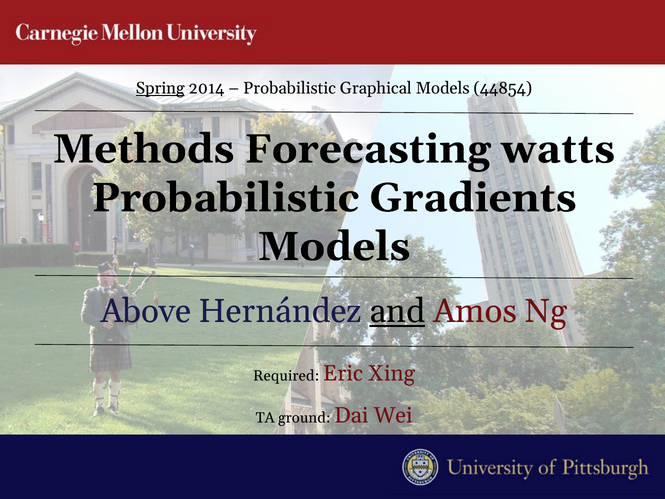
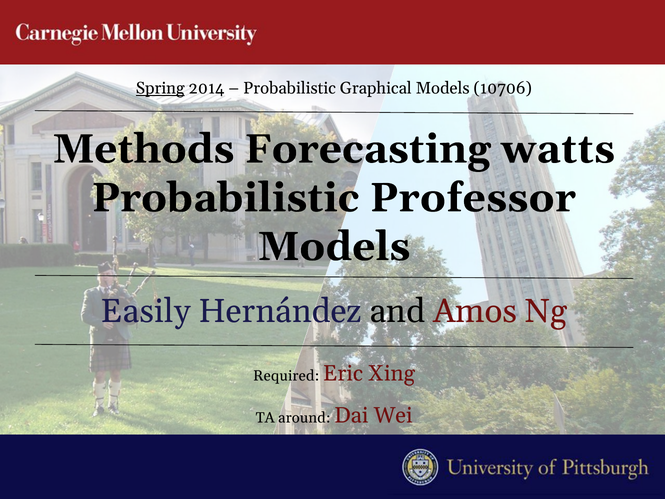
44854: 44854 -> 10706
Gradients: Gradients -> Professor
Above: Above -> Easily
and underline: present -> none
ground: ground -> around
